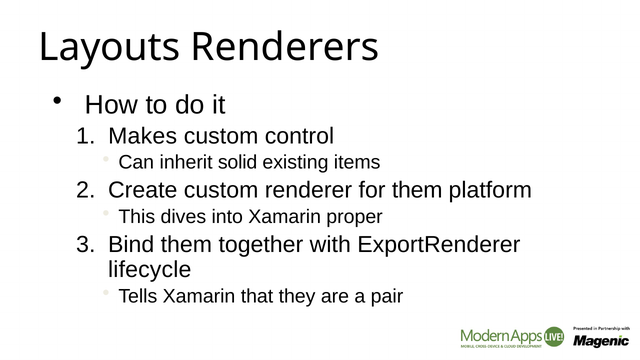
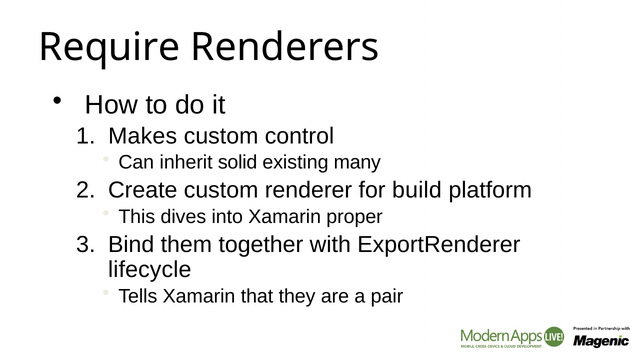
Layouts: Layouts -> Require
items: items -> many
for them: them -> build
